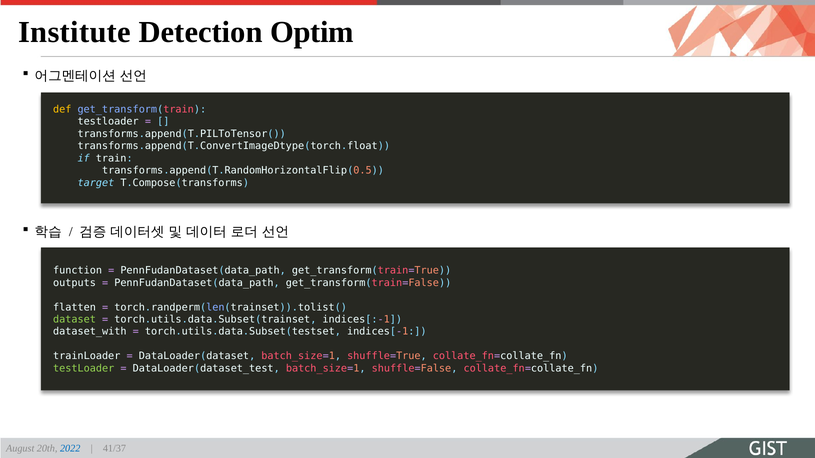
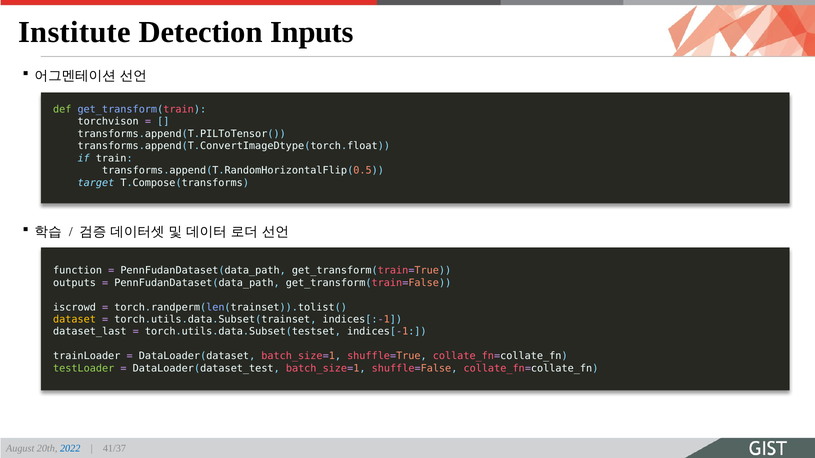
Optim: Optim -> Inputs
def colour: yellow -> light green
testloader at (108, 122): testloader -> torchvison
flatten: flatten -> iscrowd
dataset colour: light green -> yellow
dataset_with: dataset_with -> dataset_last
